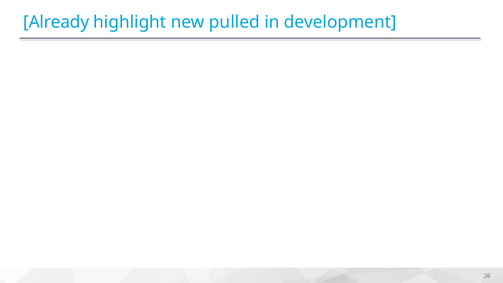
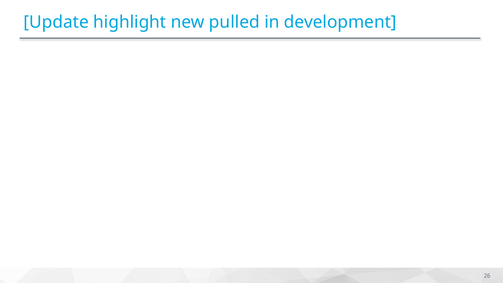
Already: Already -> Update
